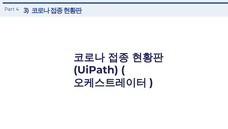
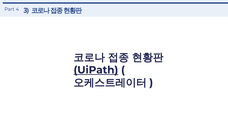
UiPath underline: none -> present
